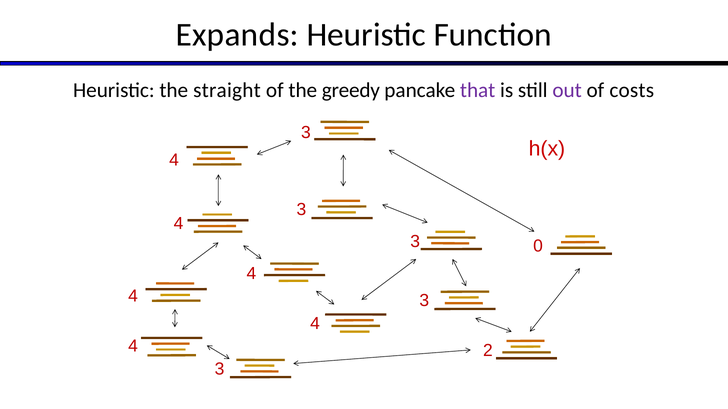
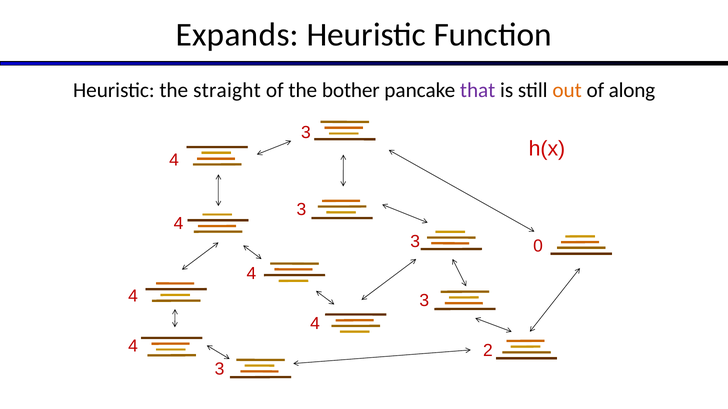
greedy: greedy -> bother
out colour: purple -> orange
costs: costs -> along
